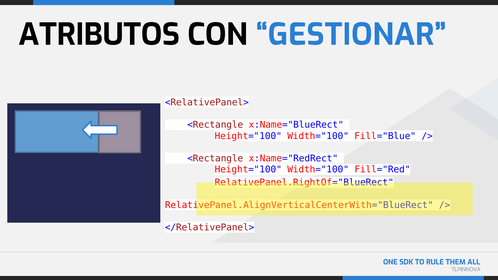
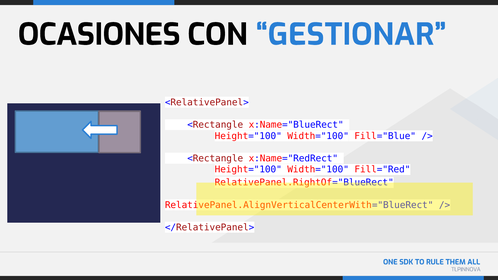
ATRIBUTOS: ATRIBUTOS -> OCASIONES
